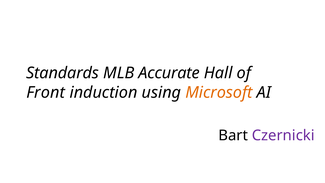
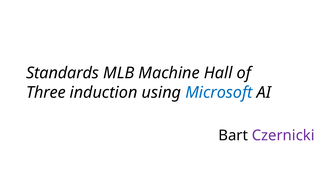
Accurate: Accurate -> Machine
Front: Front -> Three
Microsoft colour: orange -> blue
